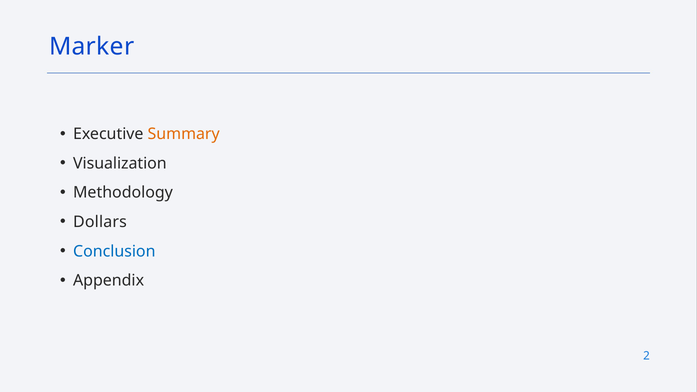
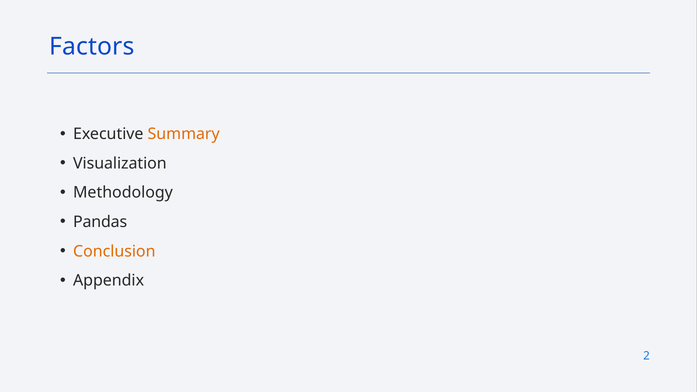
Marker: Marker -> Factors
Dollars: Dollars -> Pandas
Conclusion colour: blue -> orange
